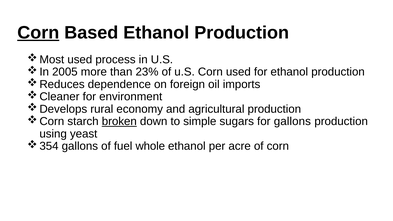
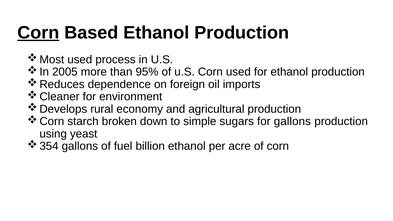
23%: 23% -> 95%
broken underline: present -> none
whole: whole -> billion
